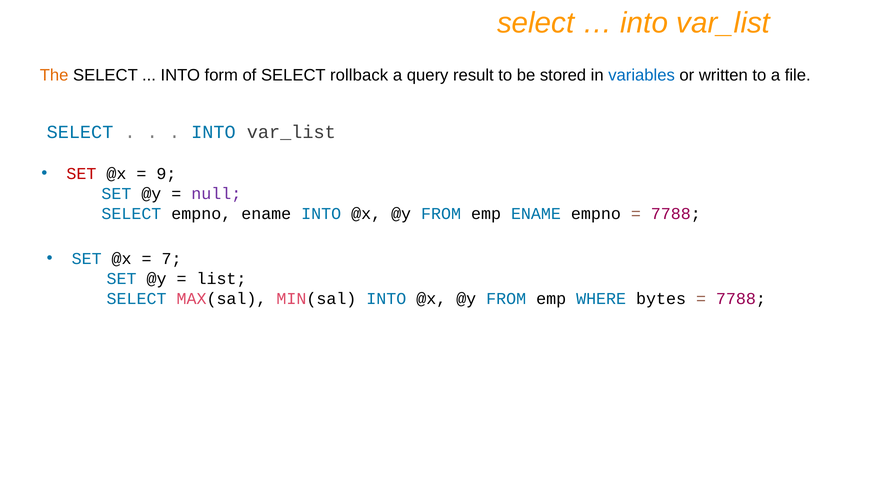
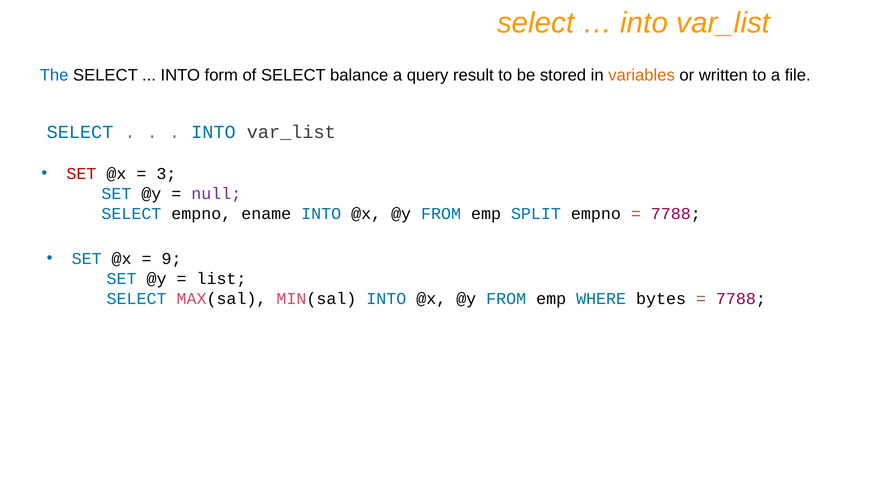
The colour: orange -> blue
rollback: rollback -> balance
variables colour: blue -> orange
9: 9 -> 3
emp ENAME: ENAME -> SPLIT
7: 7 -> 9
